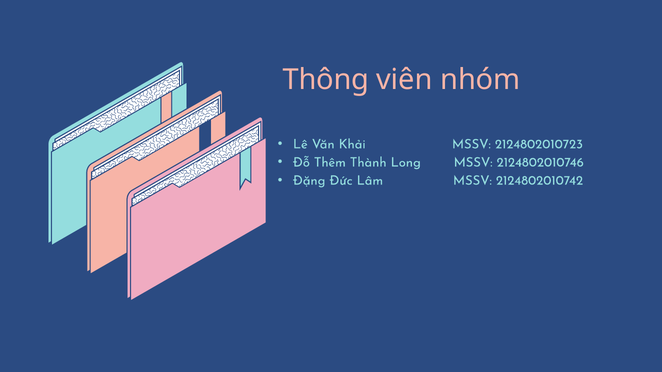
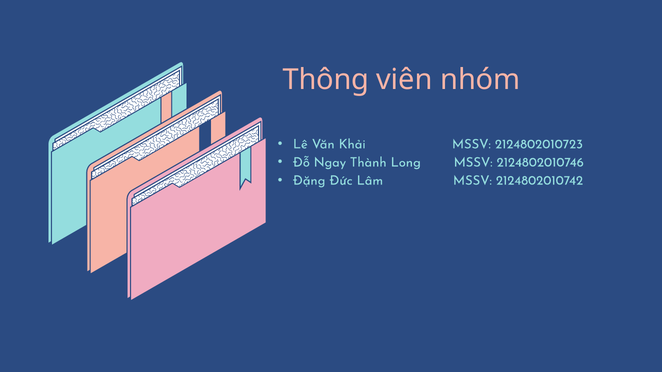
Thêm: Thêm -> Ngay
